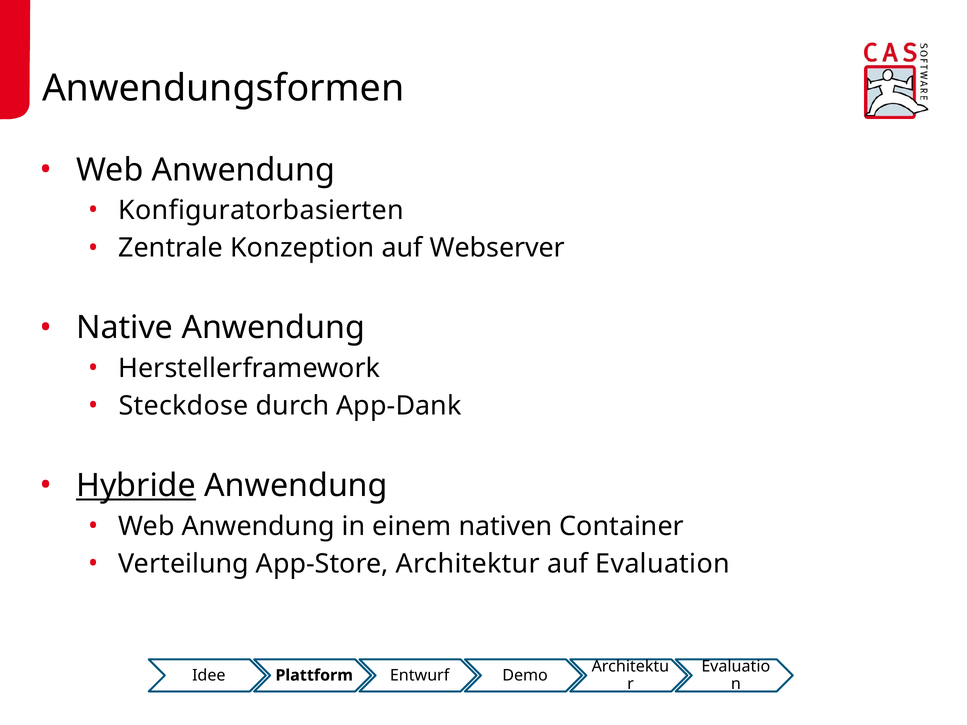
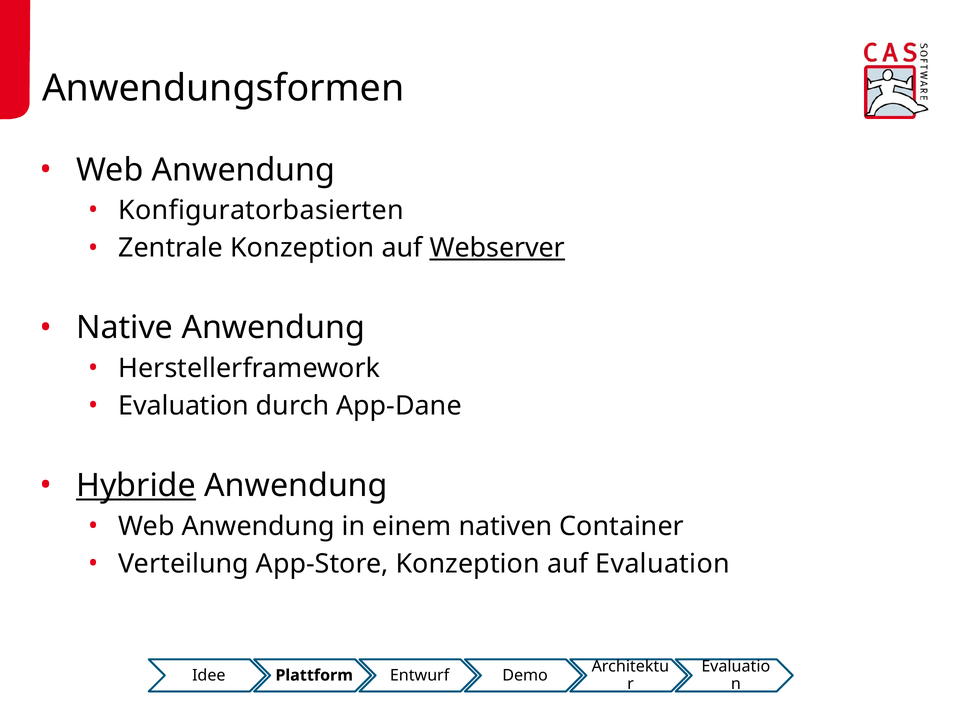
Webserver underline: none -> present
Steckdose at (184, 406): Steckdose -> Evaluation
App-Dank: App-Dank -> App-Dane
App-Store Architektur: Architektur -> Konzeption
